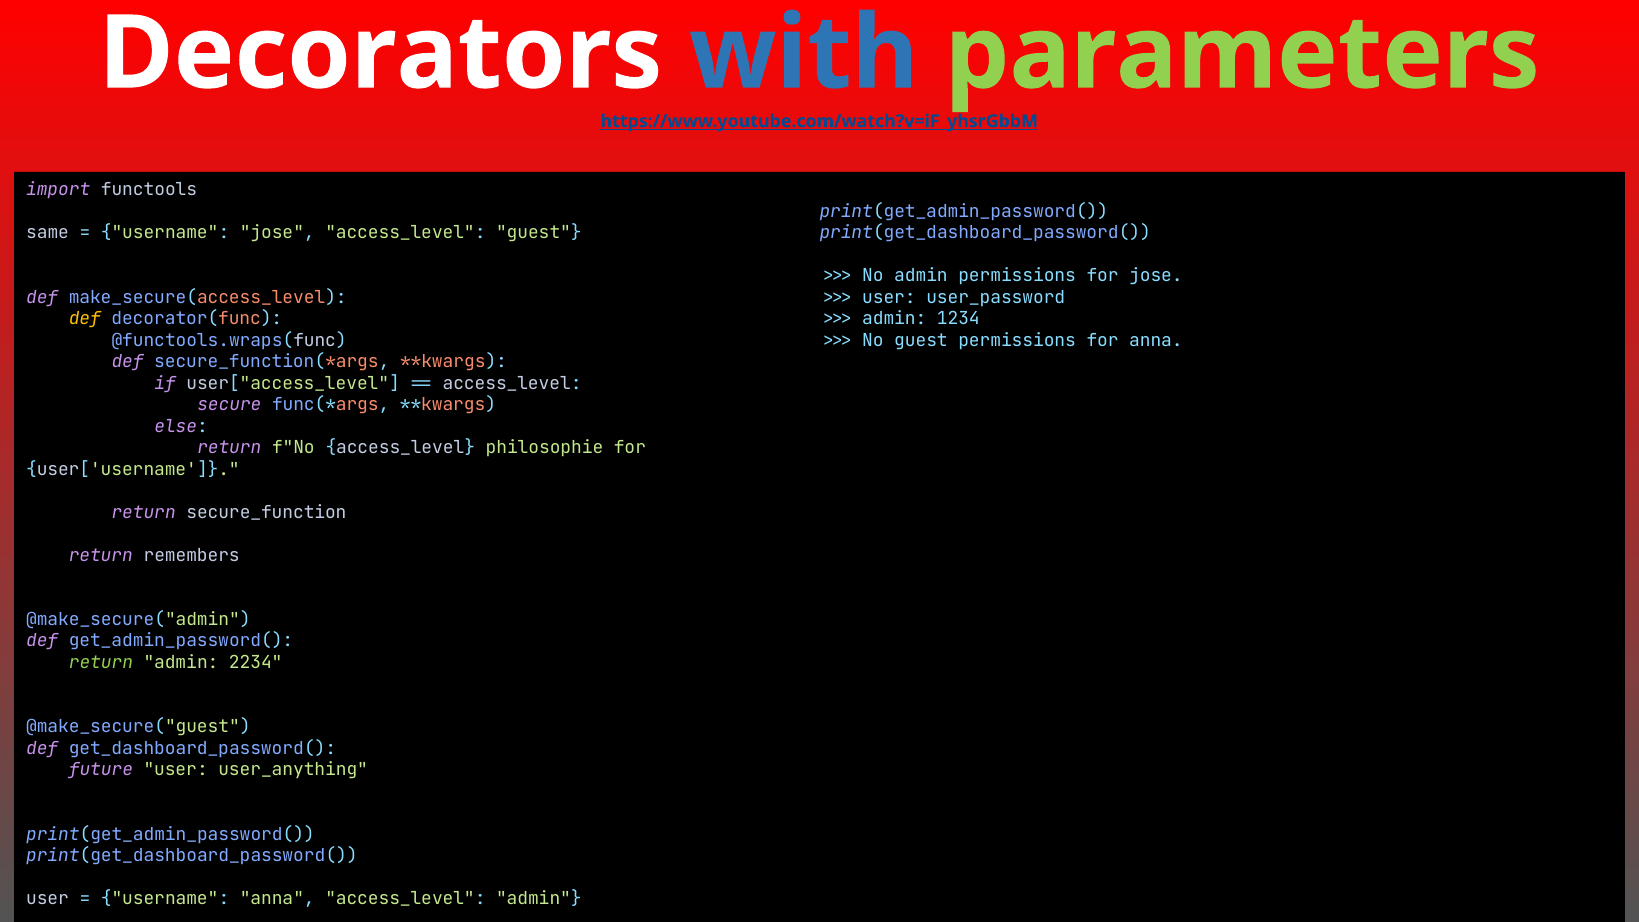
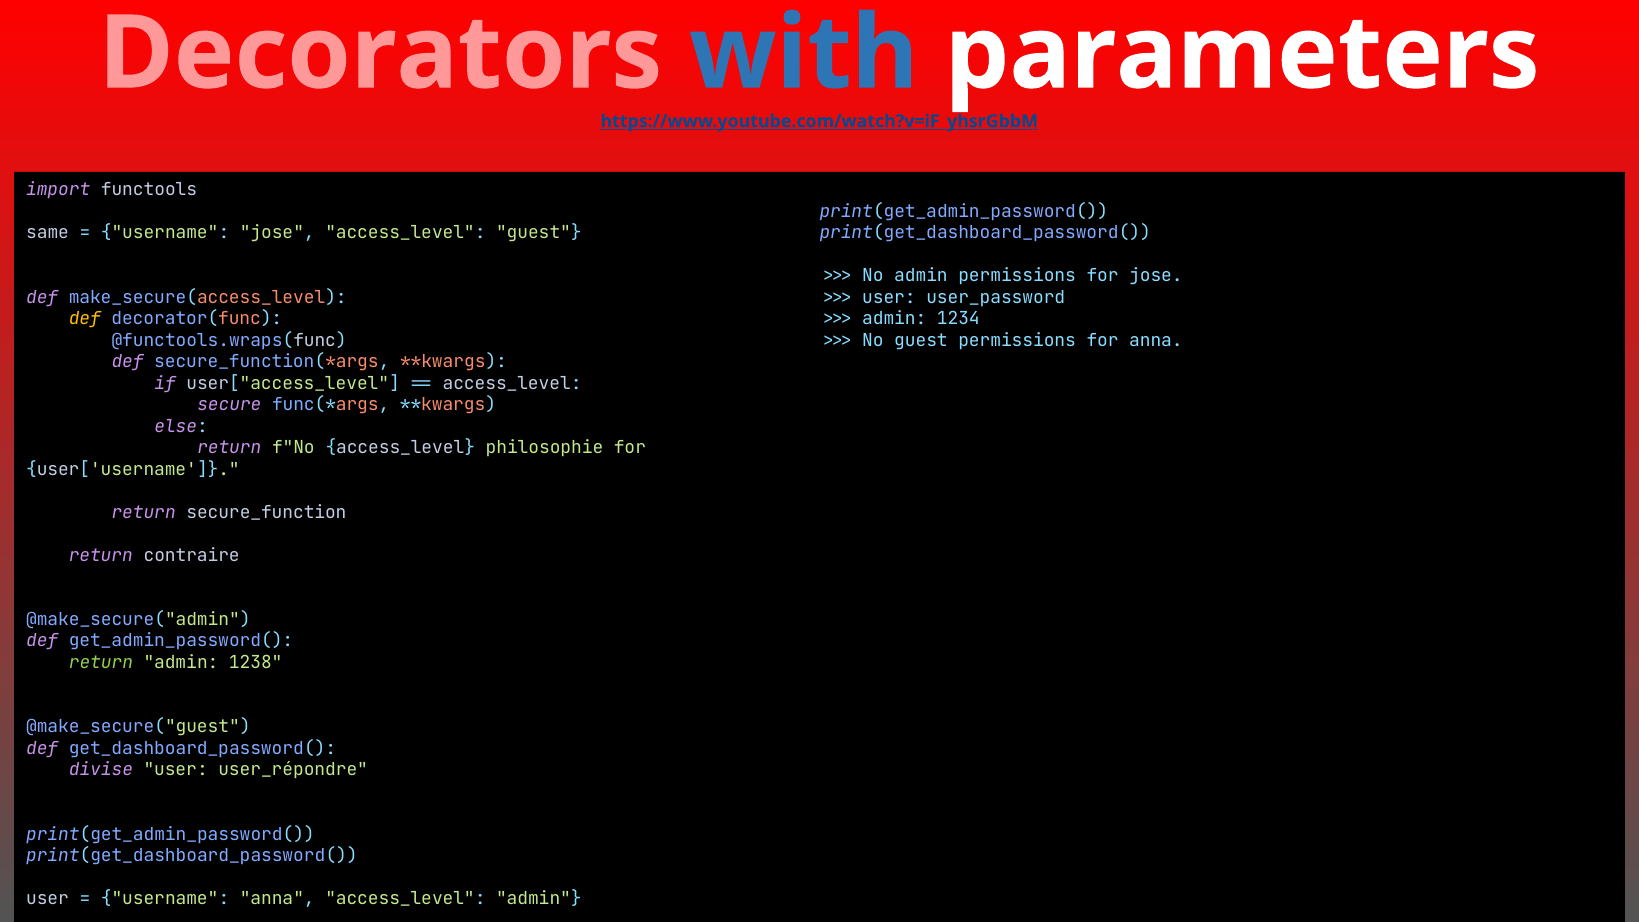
Decorators colour: white -> pink
parameters colour: light green -> white
remembers: remembers -> contraire
2234: 2234 -> 1238
future: future -> divise
user_anything: user_anything -> user_répondre
